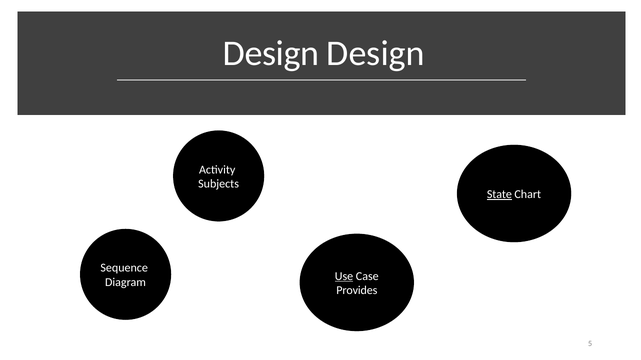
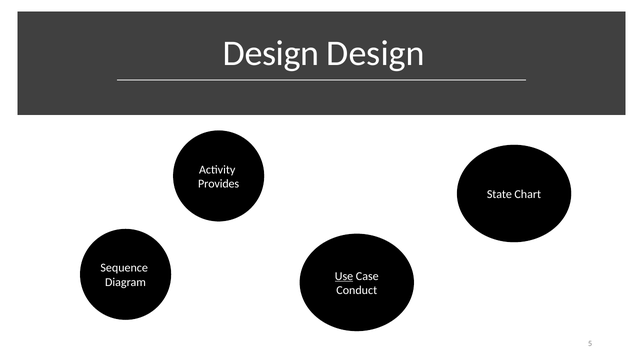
Subjects: Subjects -> Provides
State underline: present -> none
Provides: Provides -> Conduct
